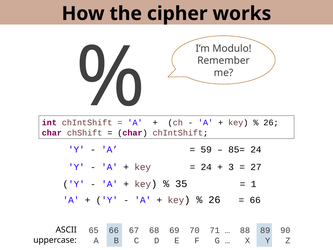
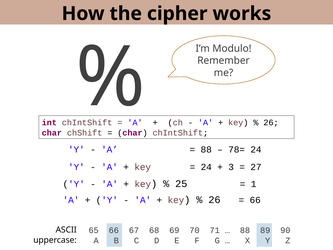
59 at (206, 149): 59 -> 88
85=: 85= -> 78=
35: 35 -> 25
